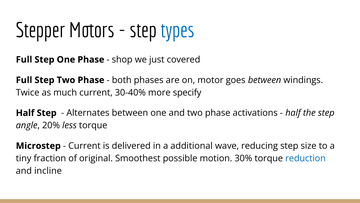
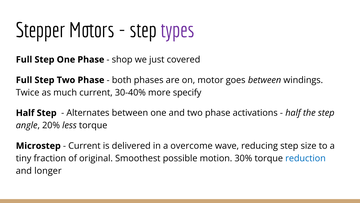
types colour: blue -> purple
additional: additional -> overcome
incline: incline -> longer
